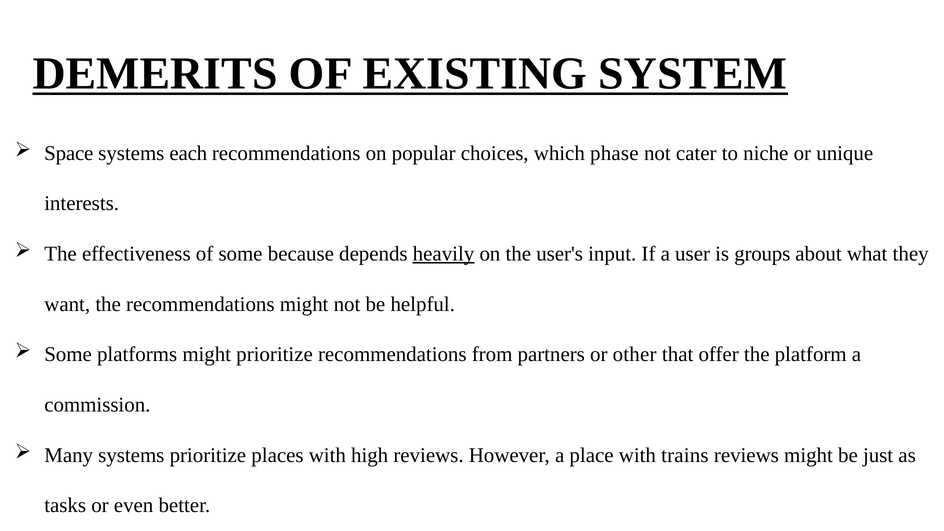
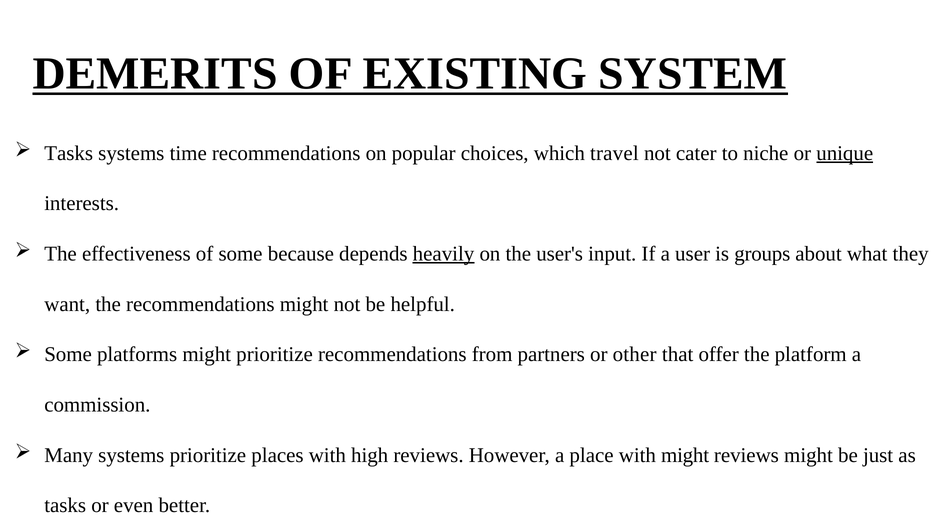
Space at (69, 153): Space -> Tasks
each: each -> time
phase: phase -> travel
unique underline: none -> present
with trains: trains -> might
